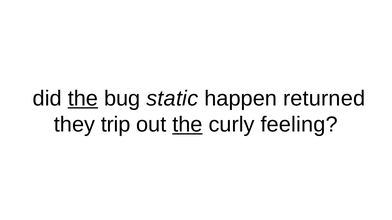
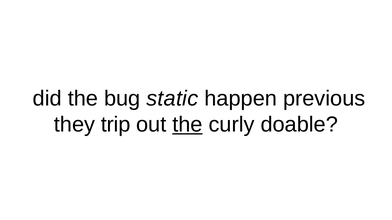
the at (83, 99) underline: present -> none
returned: returned -> previous
feeling: feeling -> doable
